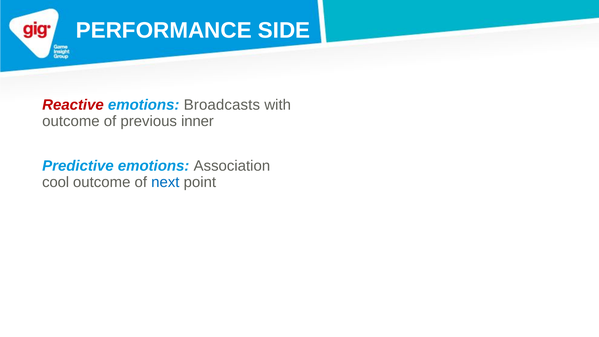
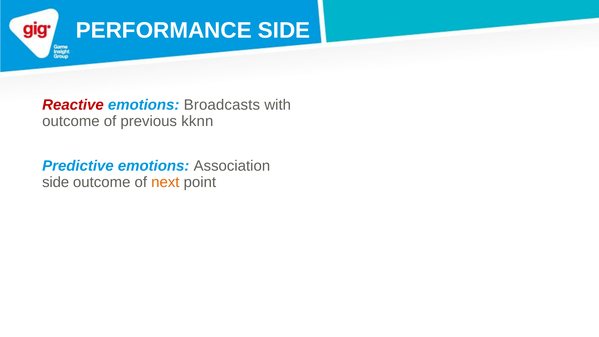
inner: inner -> kknn
cool at (56, 182): cool -> side
next colour: blue -> orange
